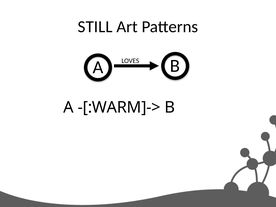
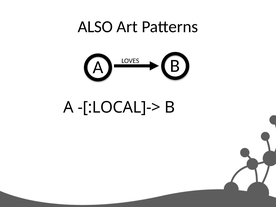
STILL: STILL -> ALSO
-[:WARM]->: -[:WARM]-> -> -[:LOCAL]->
